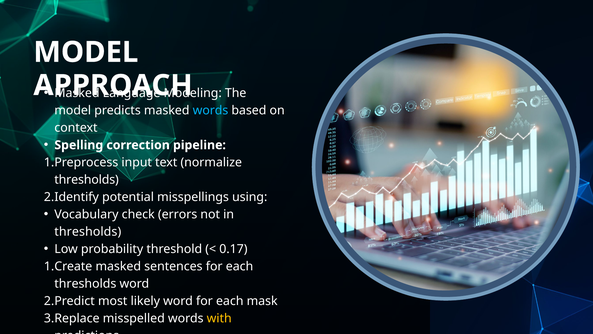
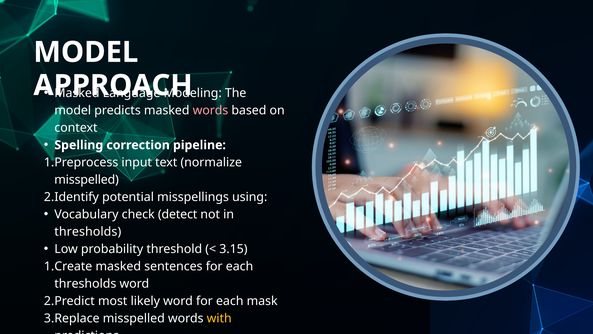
words at (210, 110) colour: light blue -> pink
thresholds at (87, 180): thresholds -> misspelled
errors: errors -> detect
0.17: 0.17 -> 3.15
